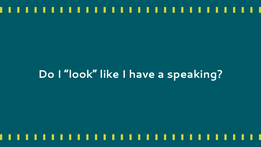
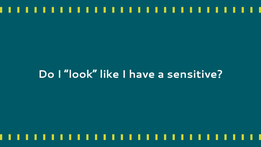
speaking: speaking -> sensitive
